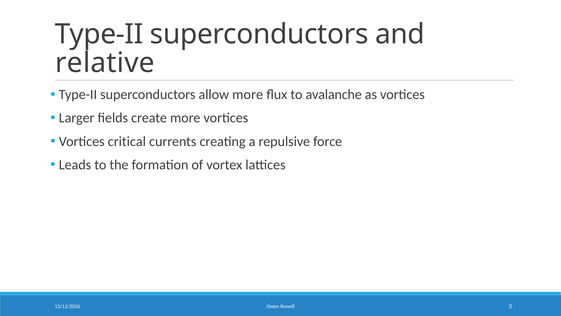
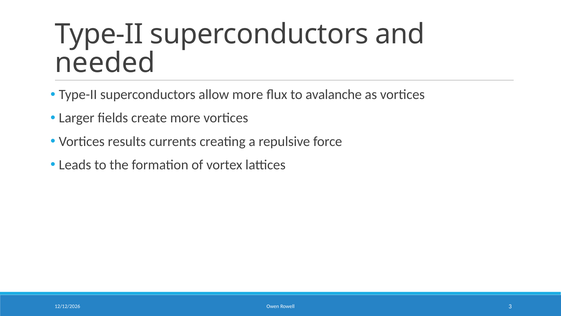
relative: relative -> needed
critical: critical -> results
